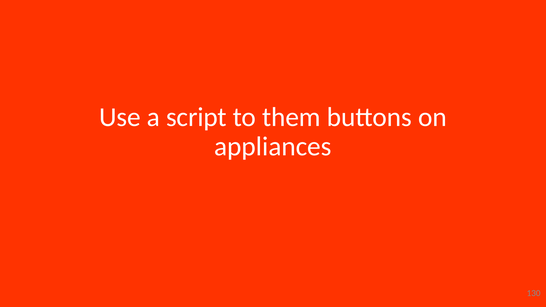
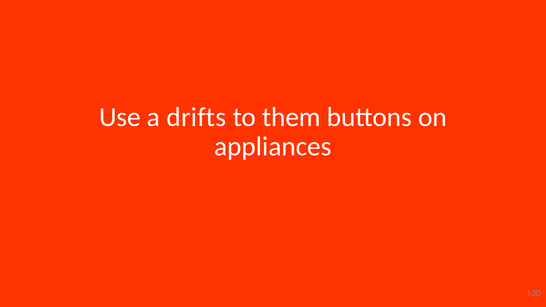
script: script -> drifts
